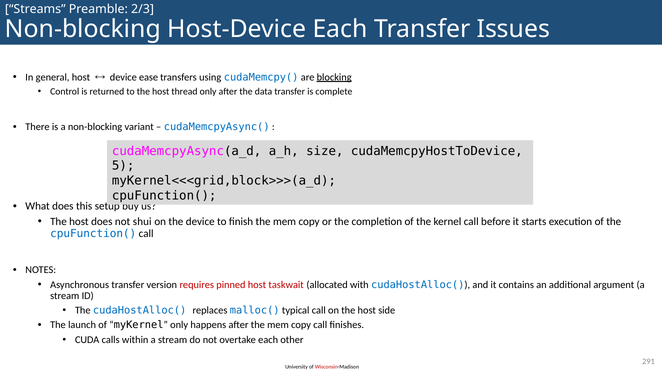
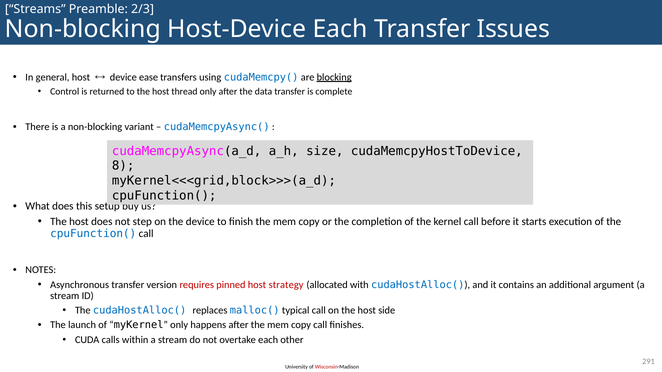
5: 5 -> 8
shui: shui -> step
taskwait: taskwait -> strategy
